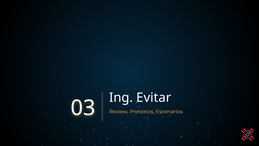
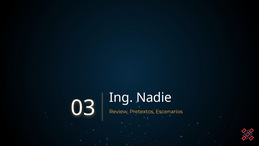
Evitar: Evitar -> Nadie
